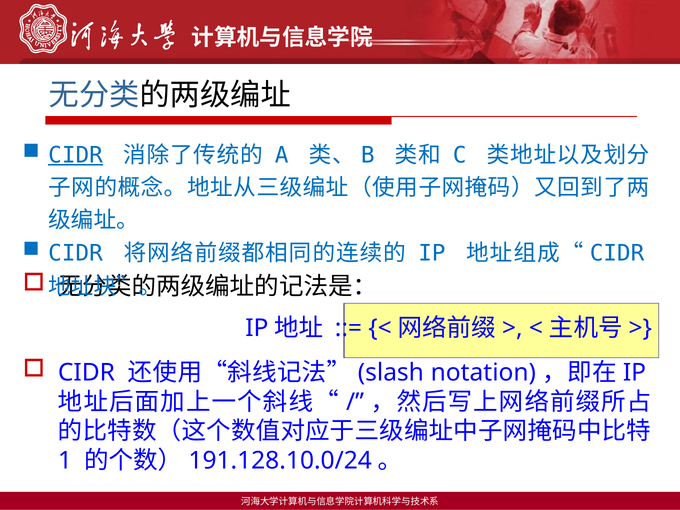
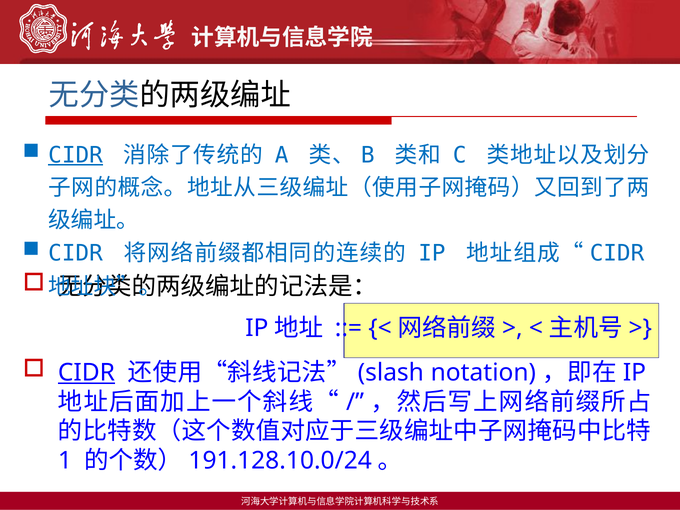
CIDR at (86, 372) underline: none -> present
